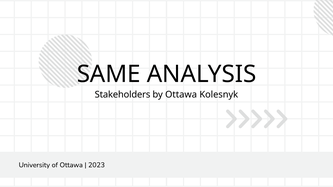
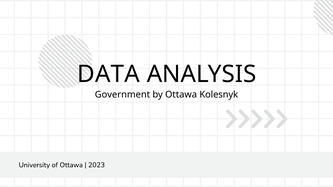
SAME: SAME -> DATA
Stakeholders: Stakeholders -> Government
